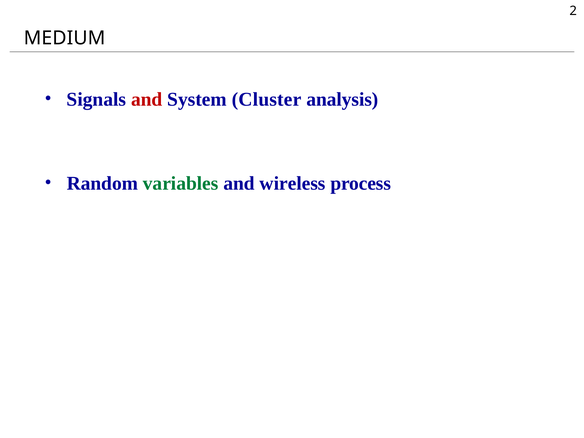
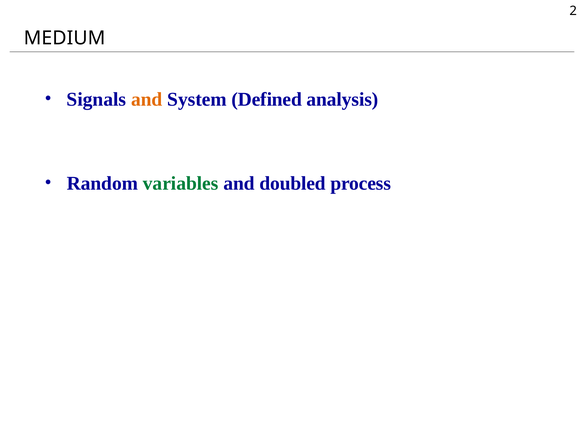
and at (147, 99) colour: red -> orange
Cluster: Cluster -> Defined
wireless: wireless -> doubled
